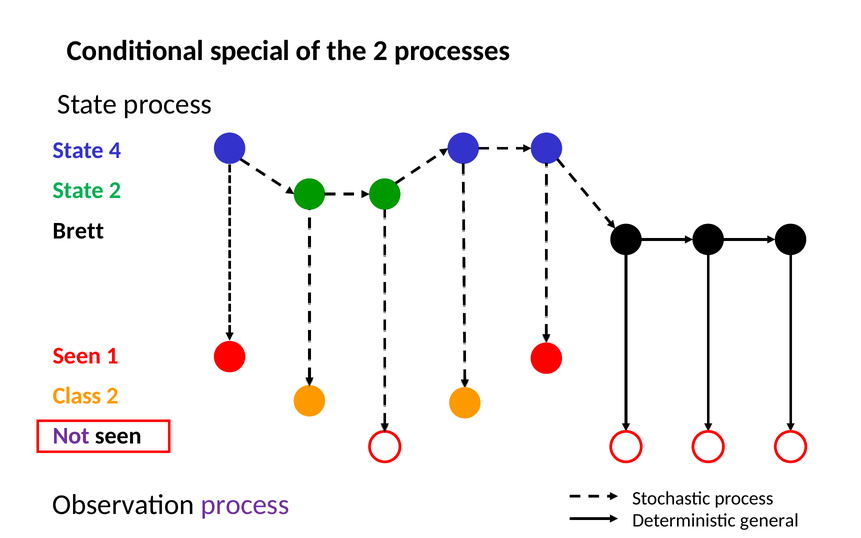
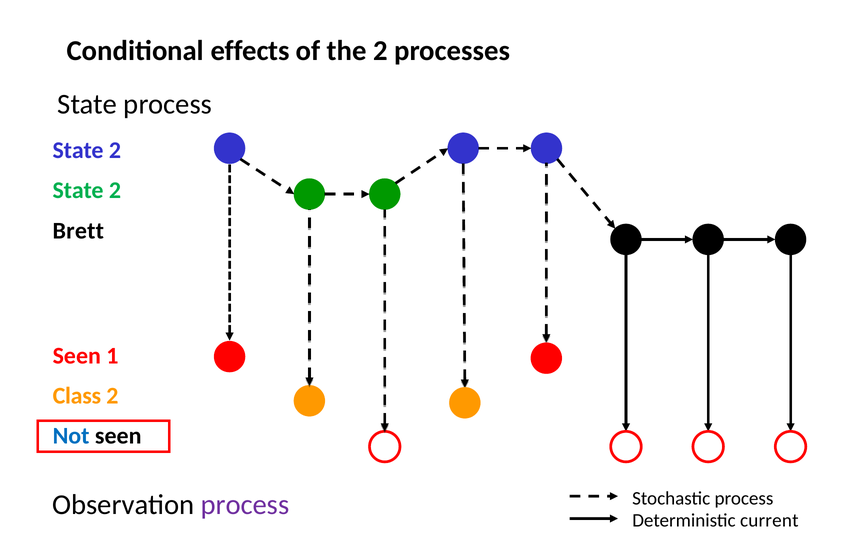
special: special -> effects
4 at (115, 150): 4 -> 2
Not colour: purple -> blue
general: general -> current
